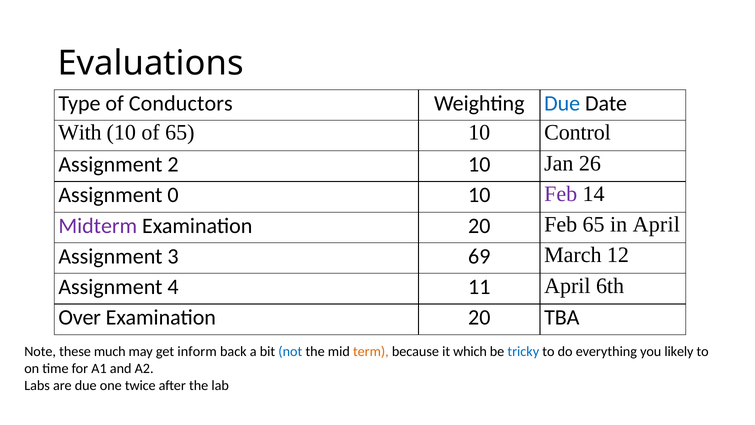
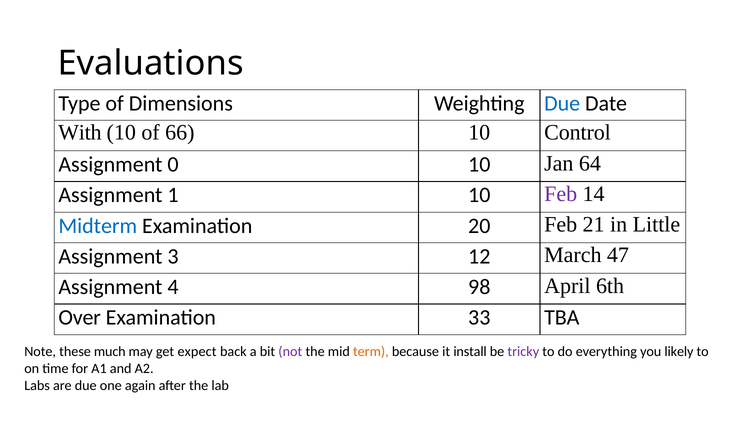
Conductors: Conductors -> Dimensions
of 65: 65 -> 66
2: 2 -> 0
26: 26 -> 64
0: 0 -> 1
Midterm colour: purple -> blue
Feb 65: 65 -> 21
in April: April -> Little
69: 69 -> 12
12: 12 -> 47
11: 11 -> 98
20 at (479, 317): 20 -> 33
inform: inform -> expect
not colour: blue -> purple
which: which -> install
tricky colour: blue -> purple
twice: twice -> again
